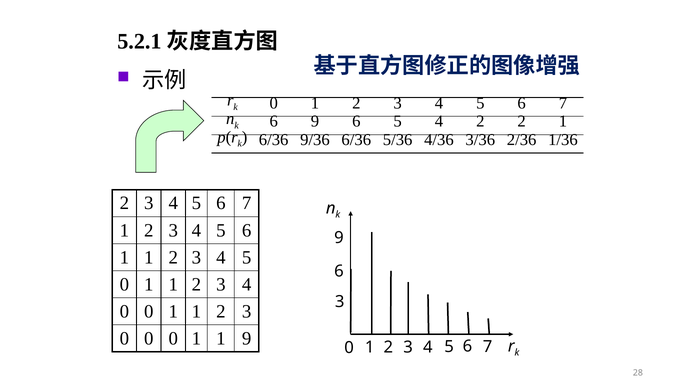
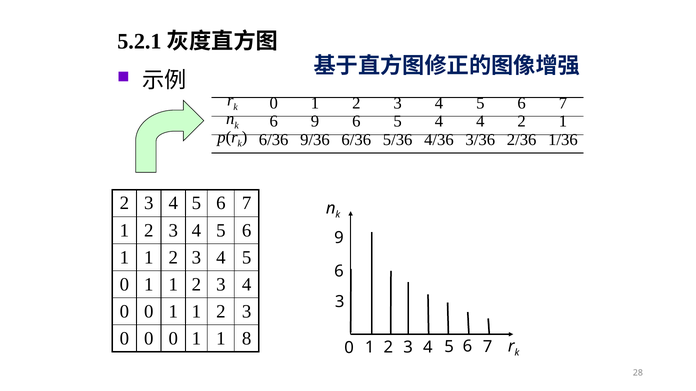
4 2: 2 -> 4
1 9: 9 -> 8
